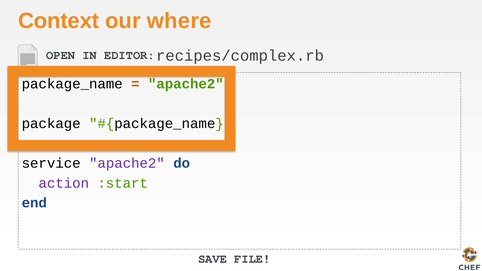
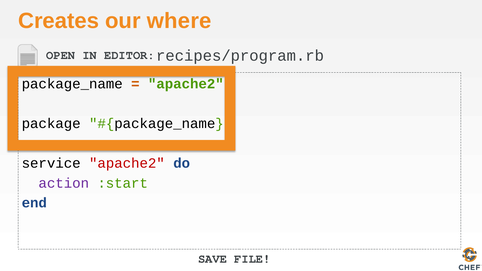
Context: Context -> Creates
recipes/complex.rb: recipes/complex.rb -> recipes/program.rb
apache2 at (127, 163) colour: purple -> red
